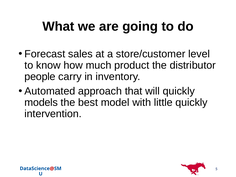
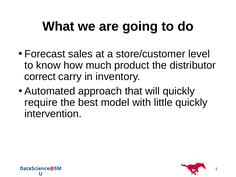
people: people -> correct
models: models -> require
